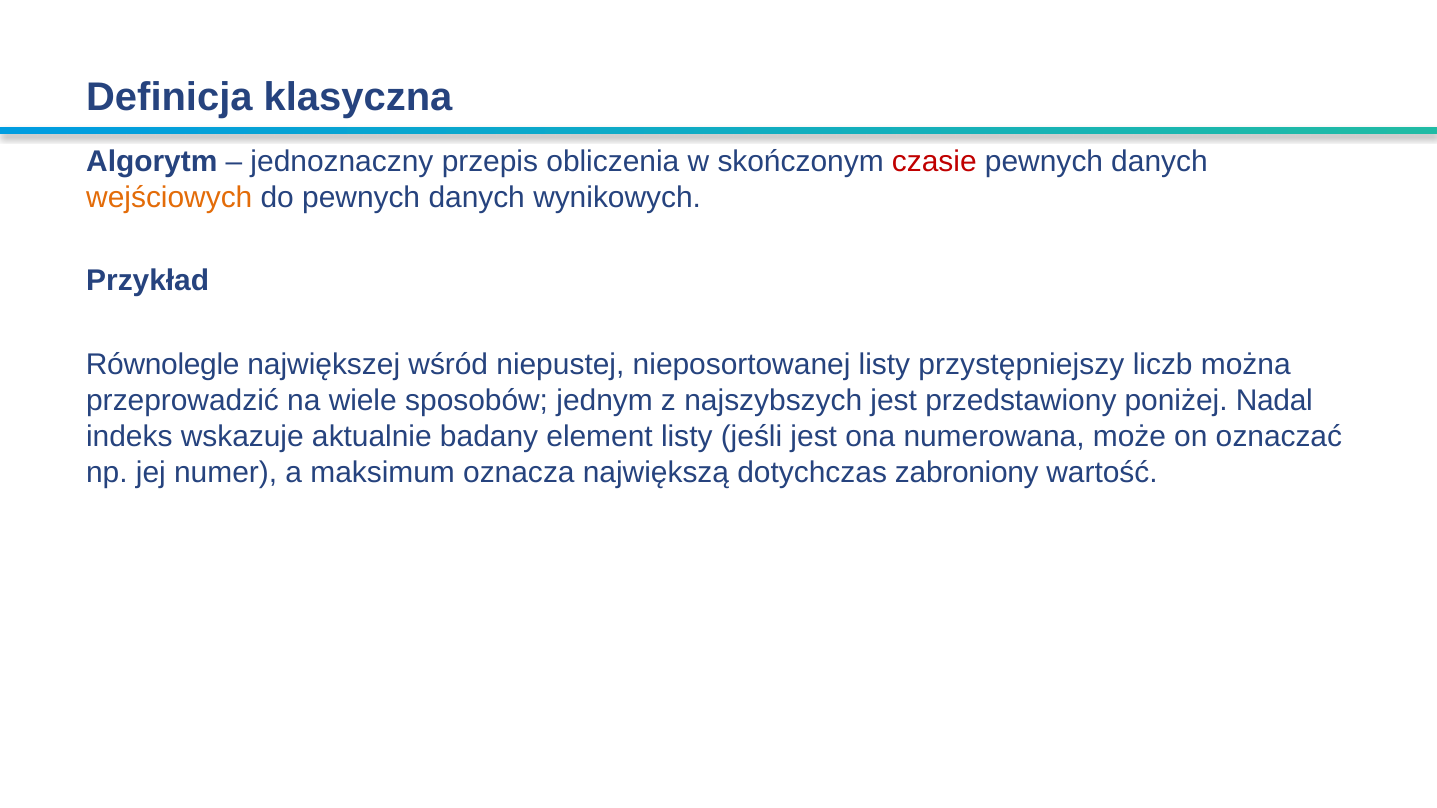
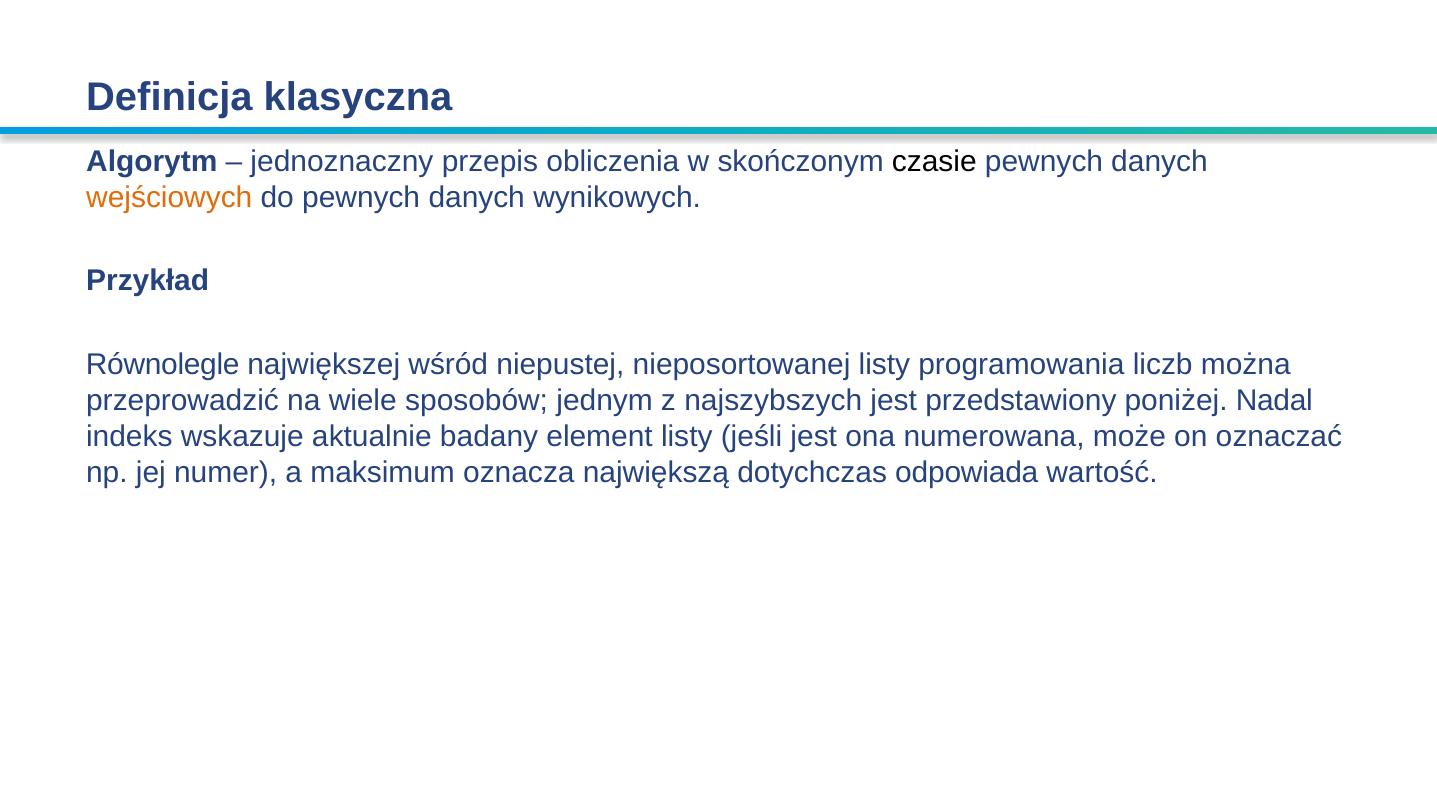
czasie colour: red -> black
przystępniejszy: przystępniejszy -> programowania
zabroniony: zabroniony -> odpowiada
